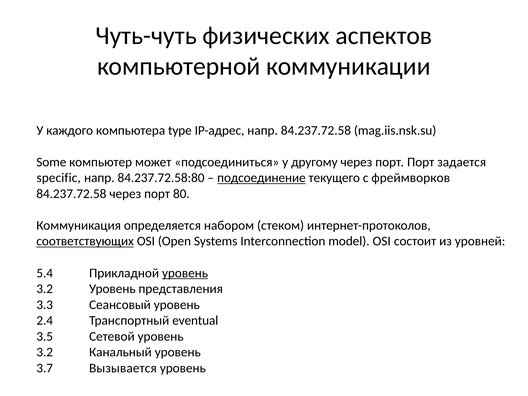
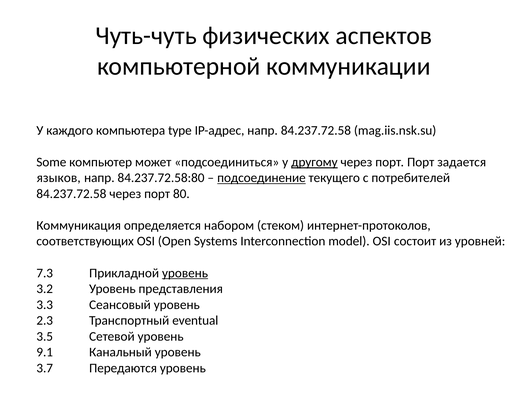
другому underline: none -> present
specific: specific -> языков
фреймворков: фреймворков -> потребителей
соответствующих underline: present -> none
5.4: 5.4 -> 7.3
2.4: 2.4 -> 2.3
3.2 at (45, 352): 3.2 -> 9.1
Вызывается: Вызывается -> Передаются
